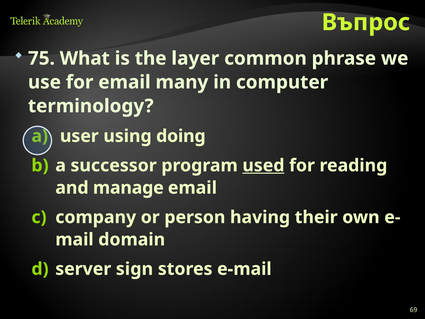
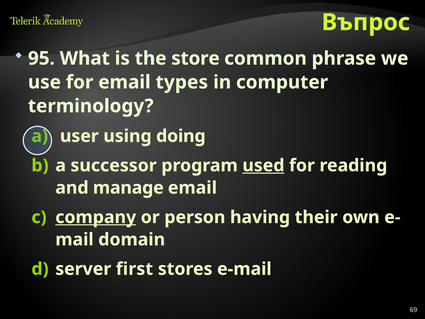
75: 75 -> 95
layer: layer -> store
many: many -> types
company underline: none -> present
sign: sign -> first
